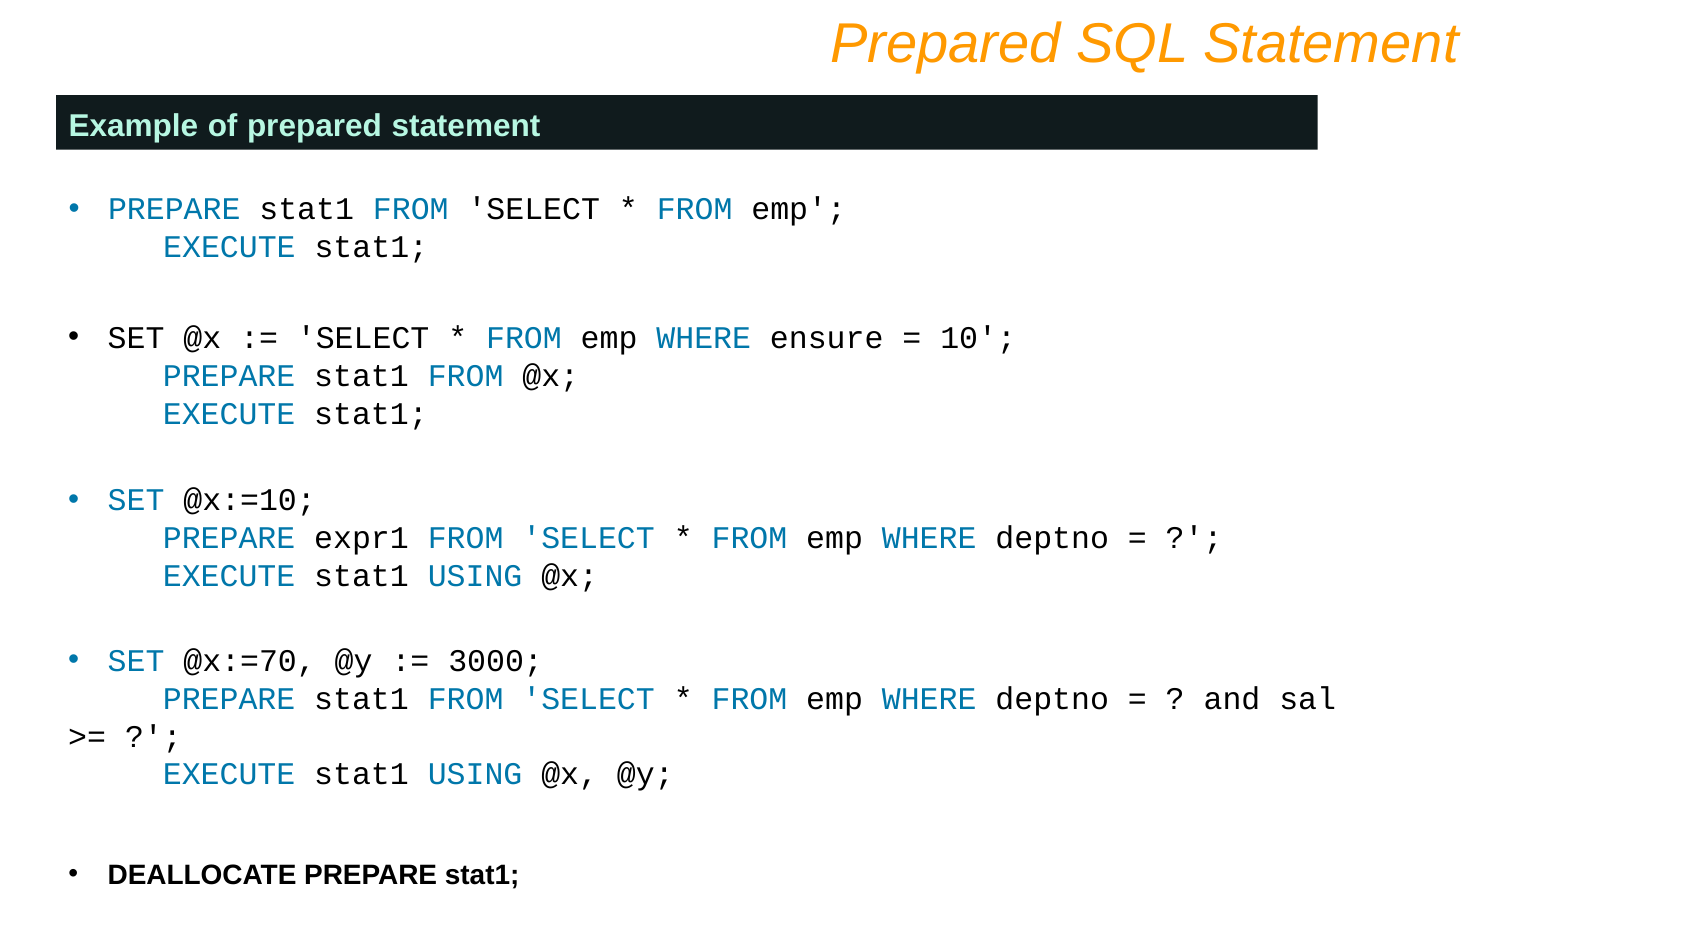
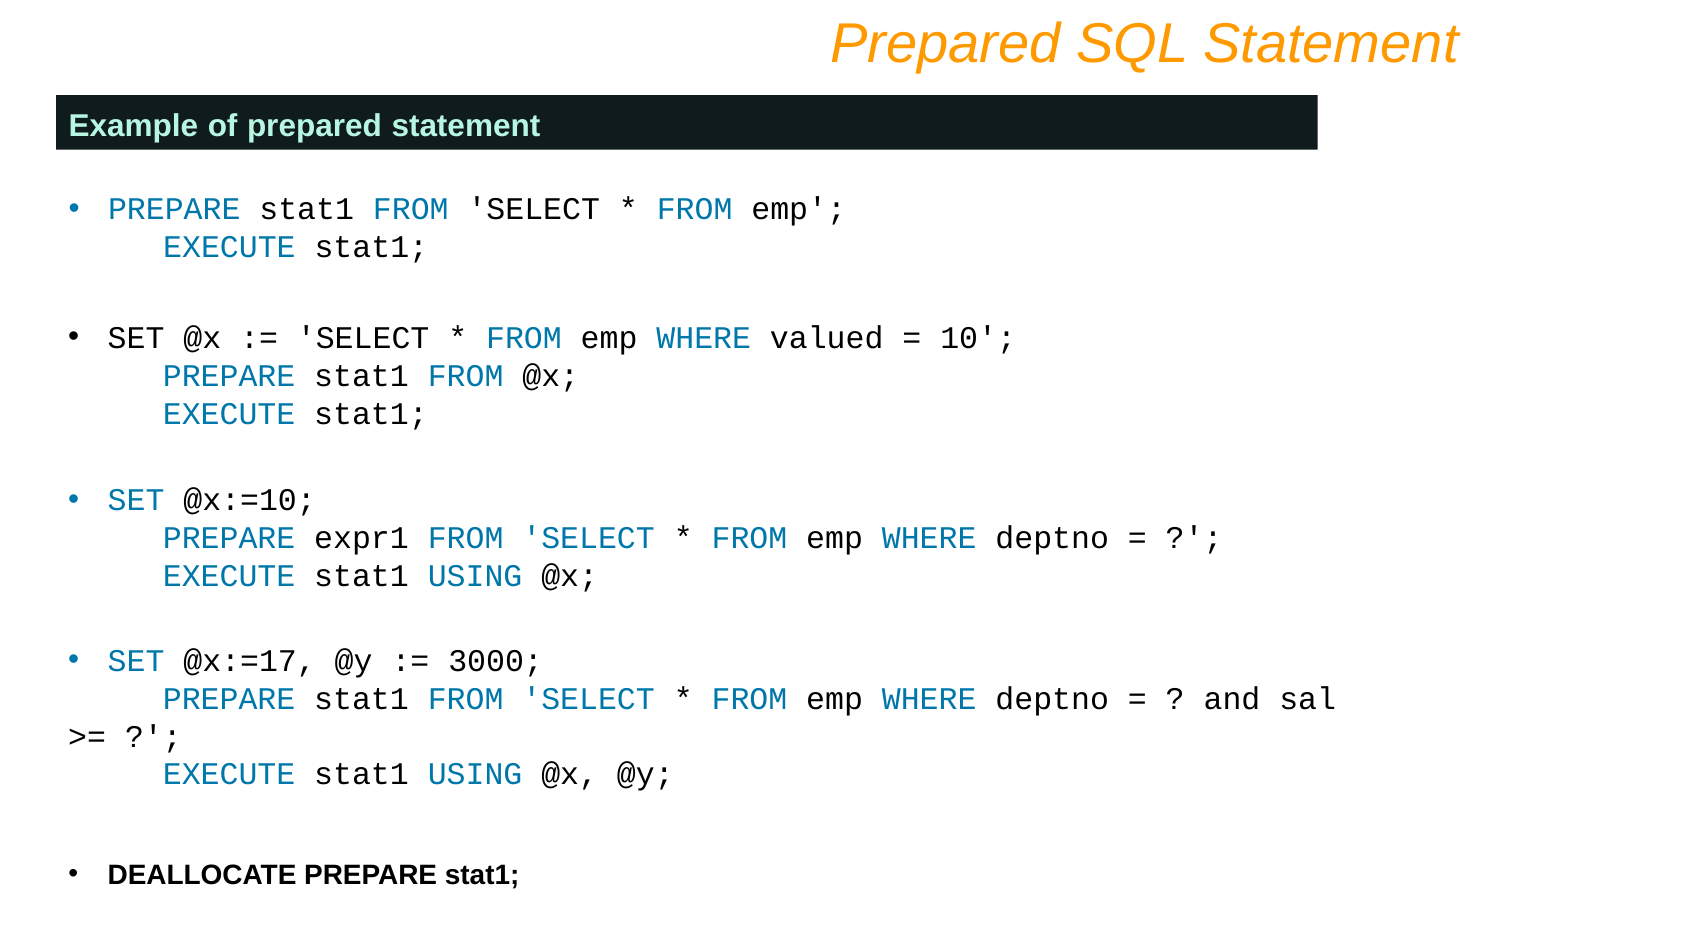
ensure: ensure -> valued
@x:=70: @x:=70 -> @x:=17
